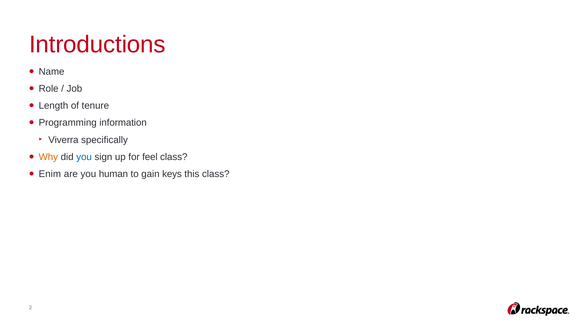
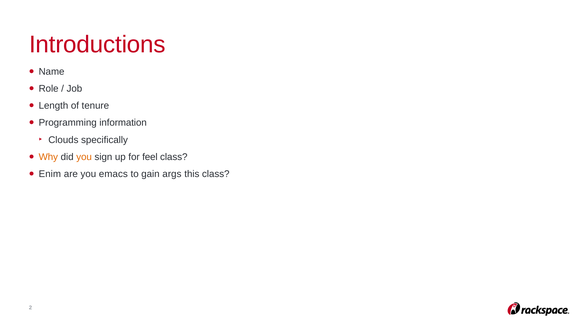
Viverra: Viverra -> Clouds
you at (84, 157) colour: blue -> orange
human: human -> emacs
keys: keys -> args
